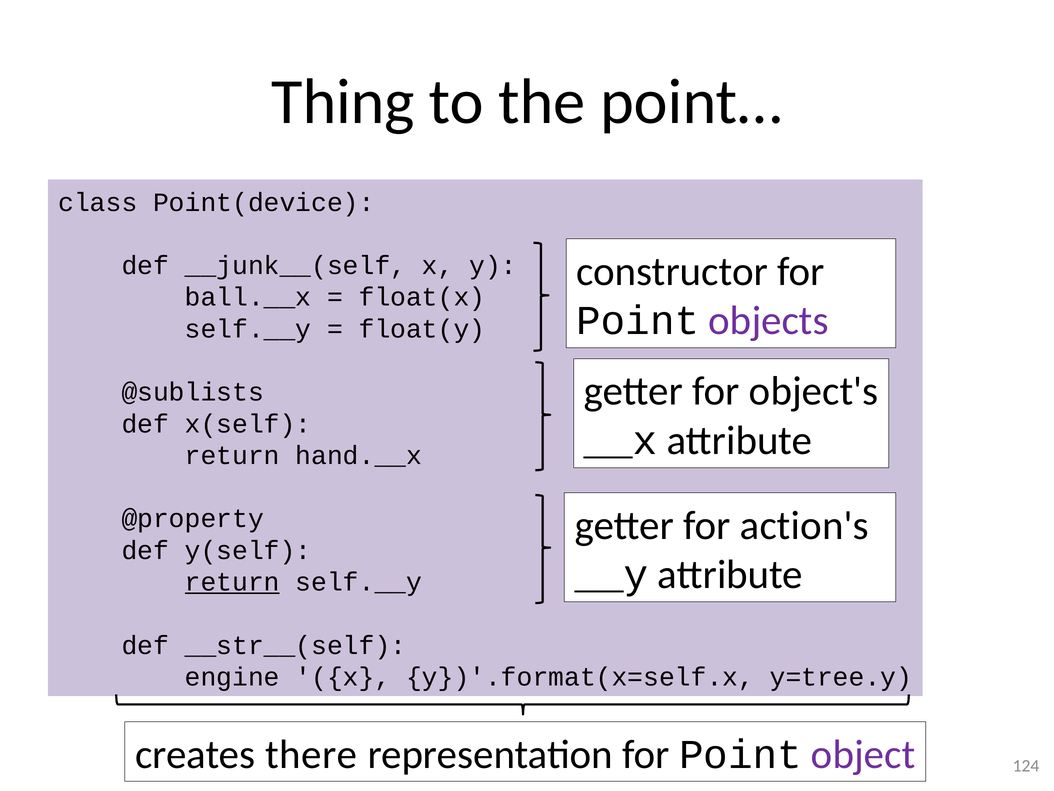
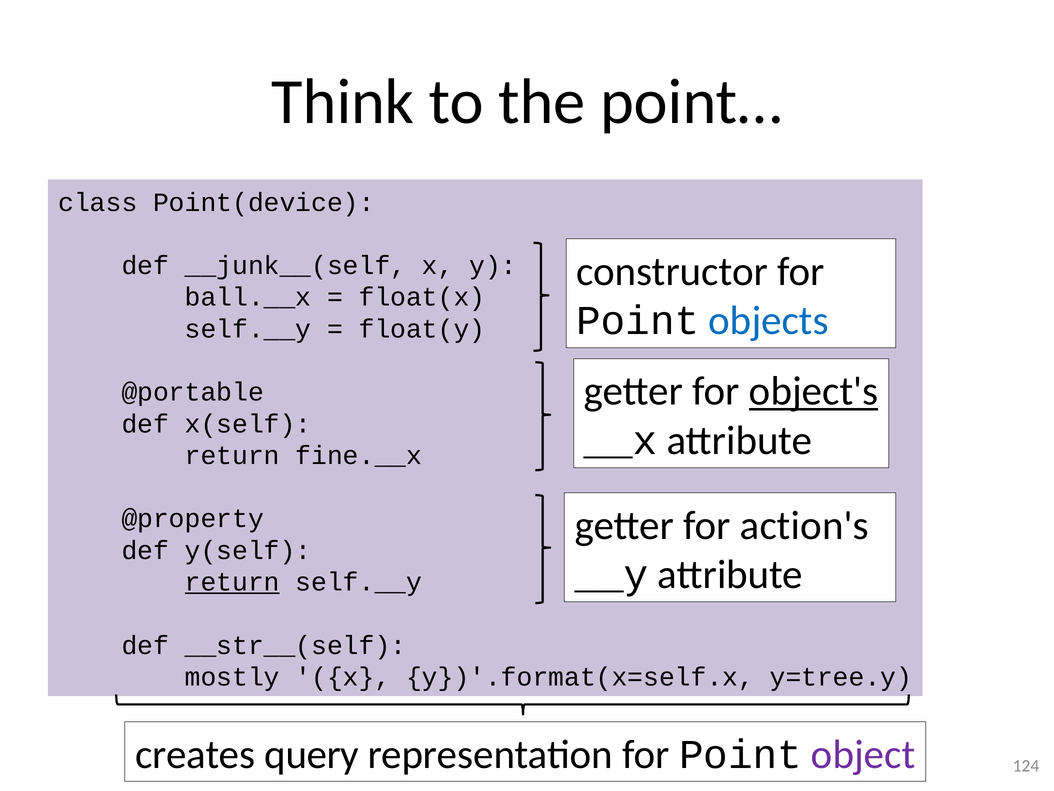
Thing: Thing -> Think
objects colour: purple -> blue
object's underline: none -> present
@sublists: @sublists -> @portable
hand.__x: hand.__x -> fine.__x
engine: engine -> mostly
there: there -> query
